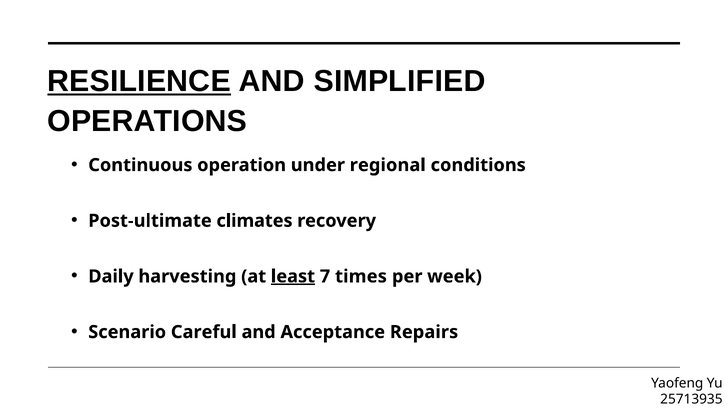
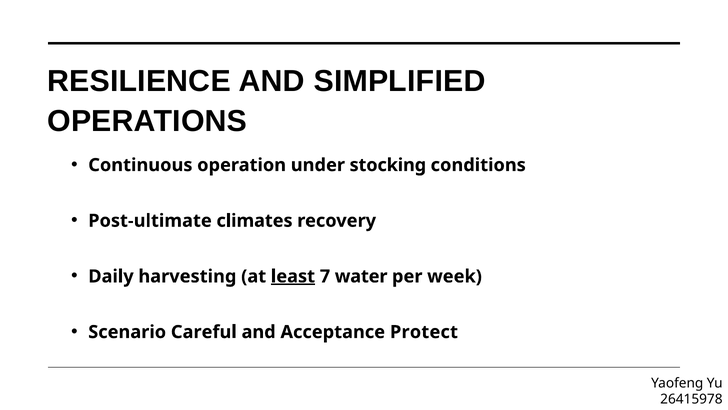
RESILIENCE underline: present -> none
regional: regional -> stocking
times: times -> water
Repairs: Repairs -> Protect
25713935: 25713935 -> 26415978
